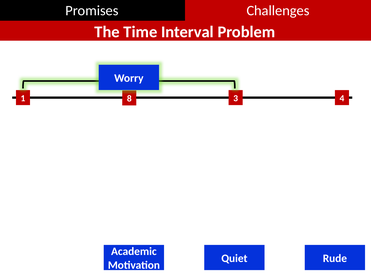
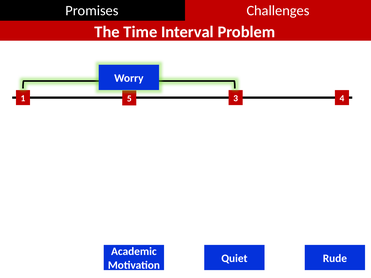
8: 8 -> 5
